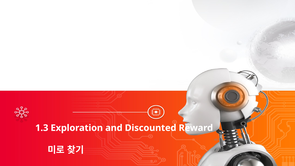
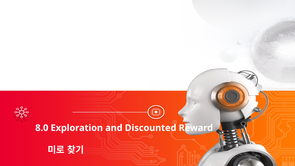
1.3: 1.3 -> 8.0
